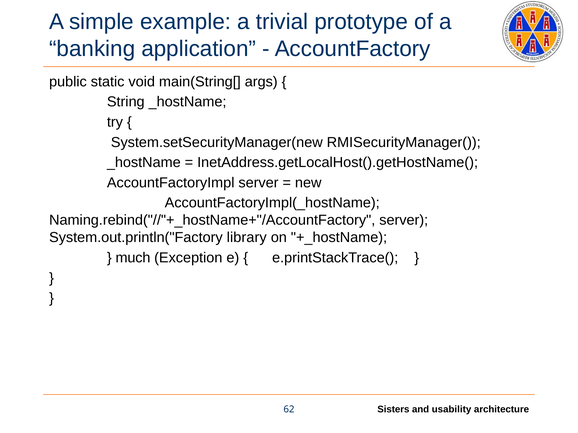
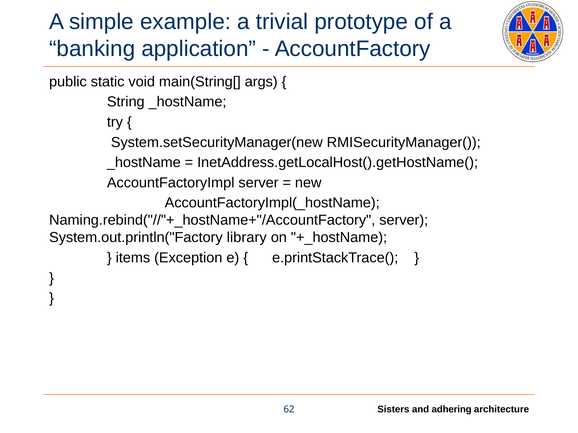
much: much -> items
usability: usability -> adhering
